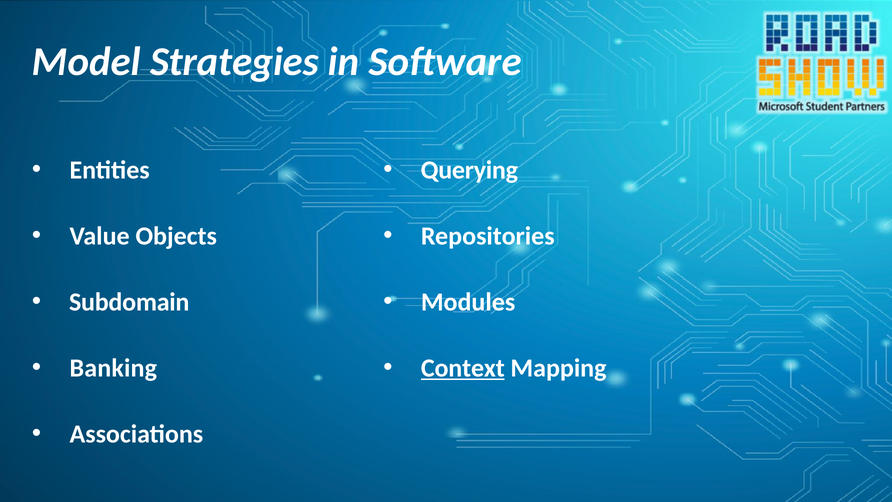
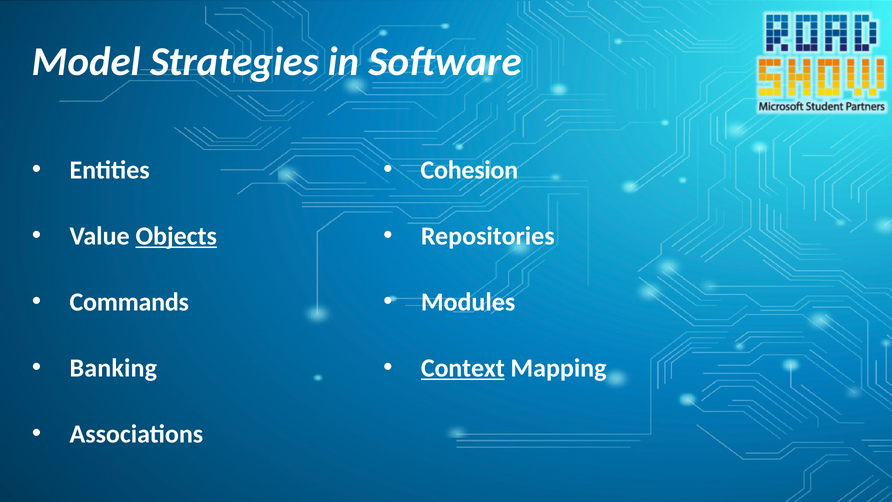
Querying: Querying -> Cohesion
Objects underline: none -> present
Subdomain: Subdomain -> Commands
